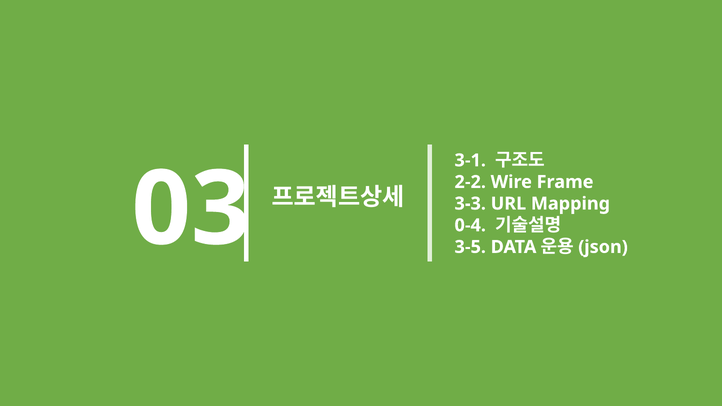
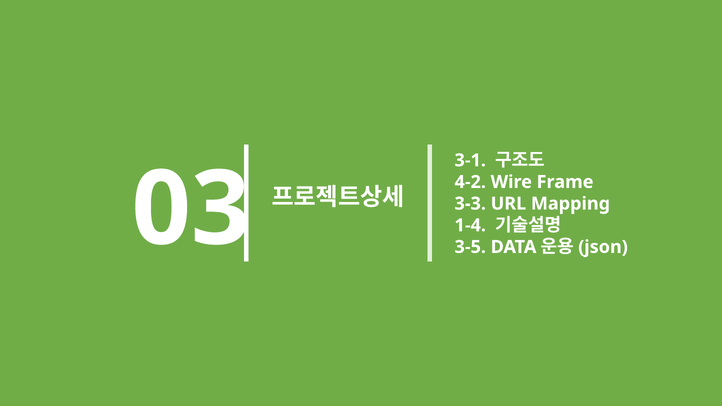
2-2: 2-2 -> 4-2
0-4: 0-4 -> 1-4
